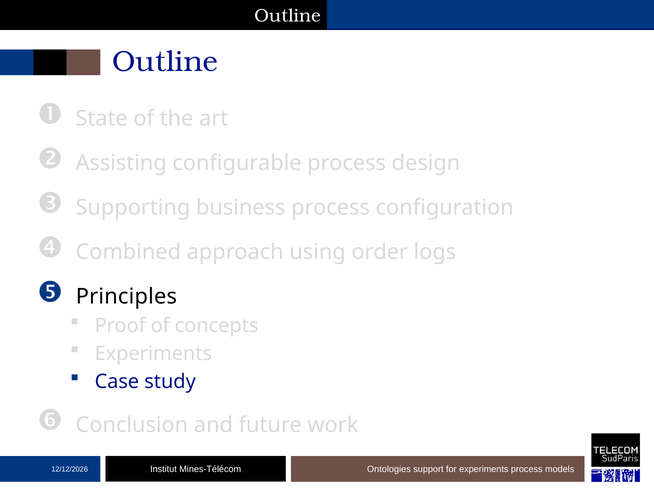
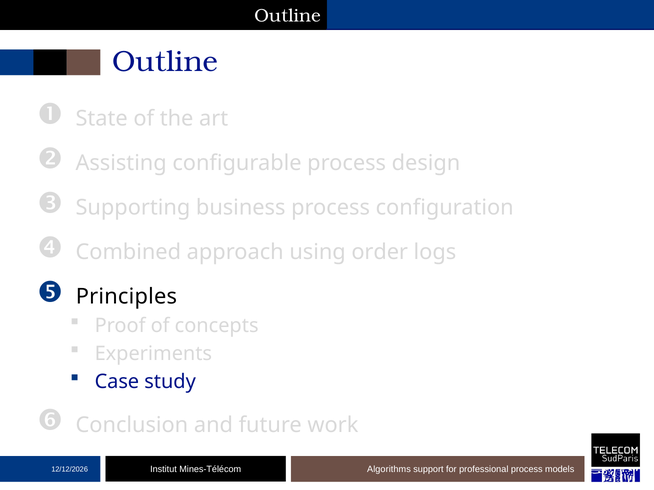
Ontologies: Ontologies -> Algorithms
for experiments: experiments -> professional
